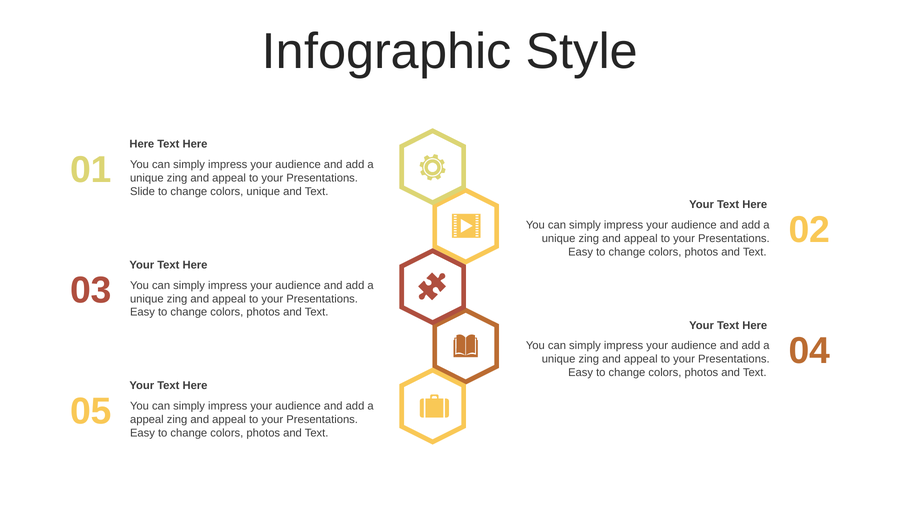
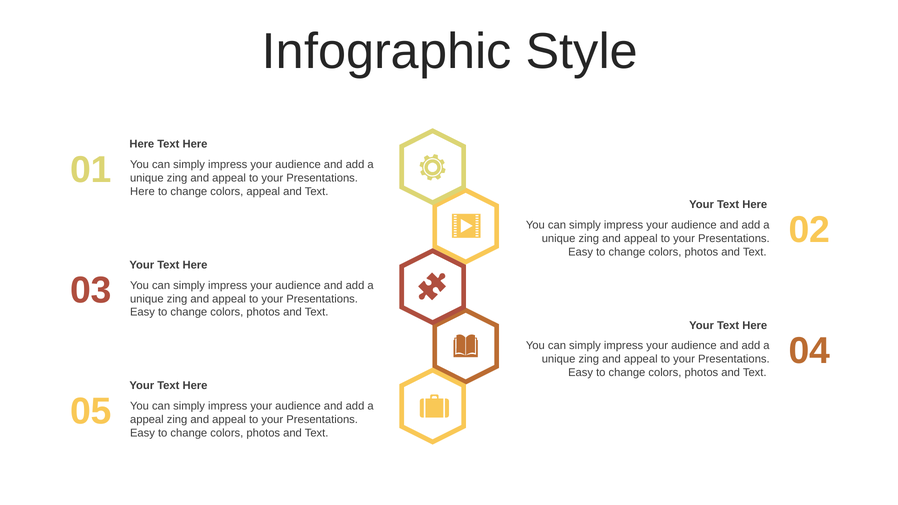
Slide at (143, 192): Slide -> Here
colors unique: unique -> appeal
